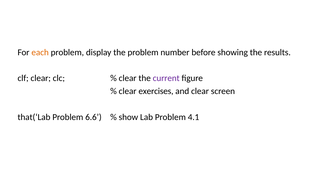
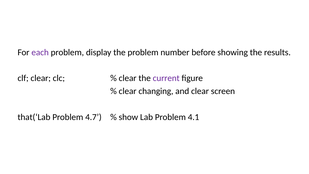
each colour: orange -> purple
exercises: exercises -> changing
6.6: 6.6 -> 4.7
